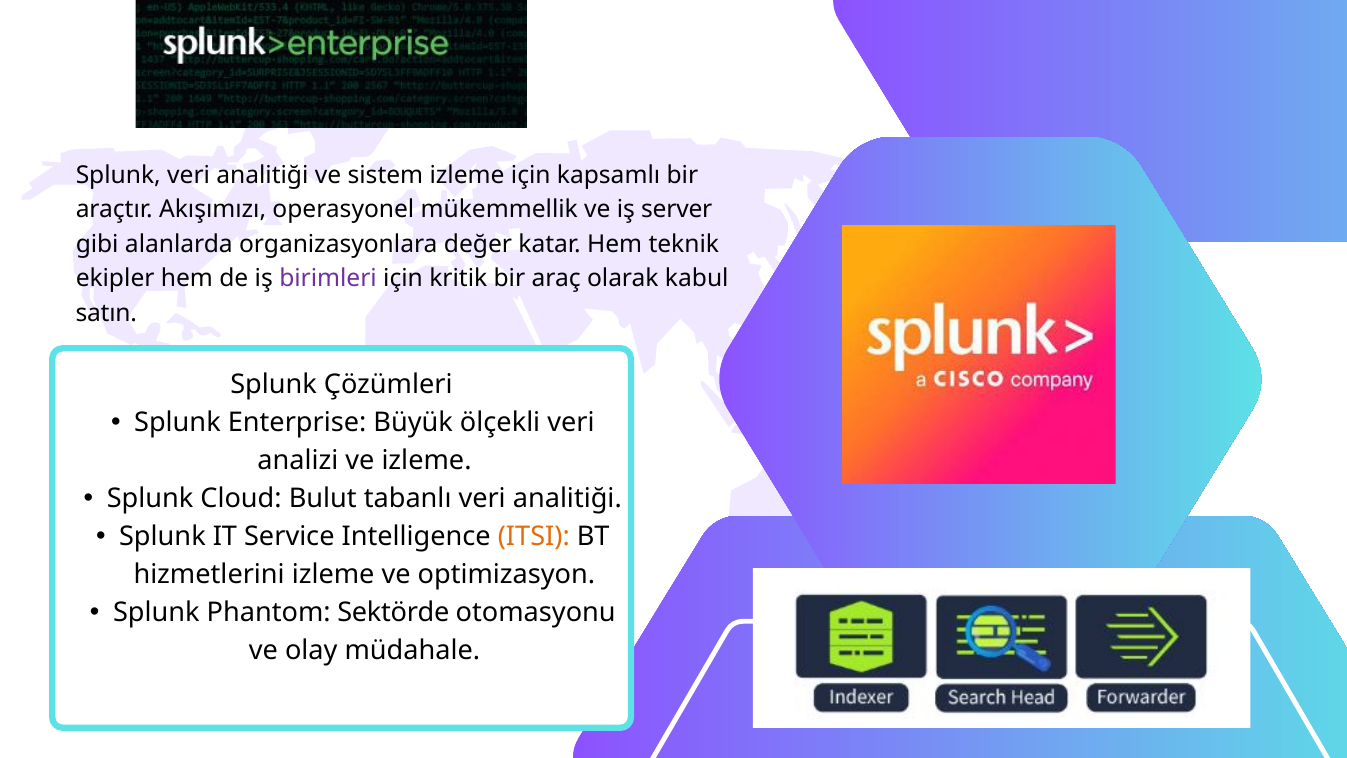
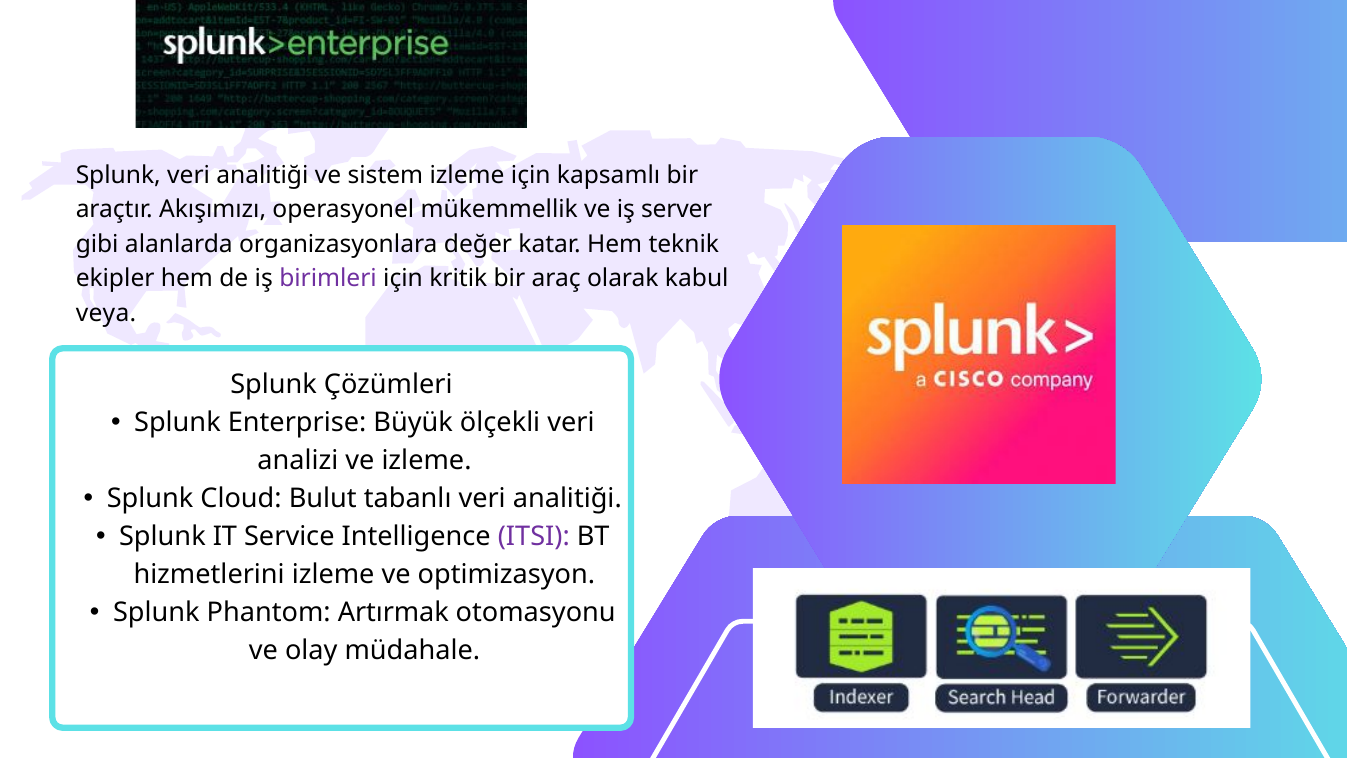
satın: satın -> veya
ITSI colour: orange -> purple
Sektörde: Sektörde -> Artırmak
